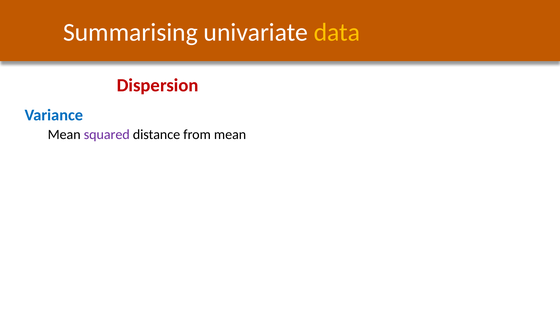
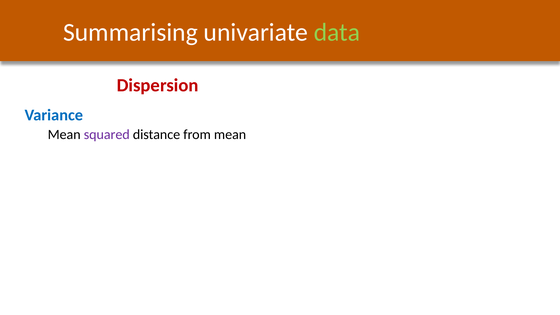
data colour: yellow -> light green
